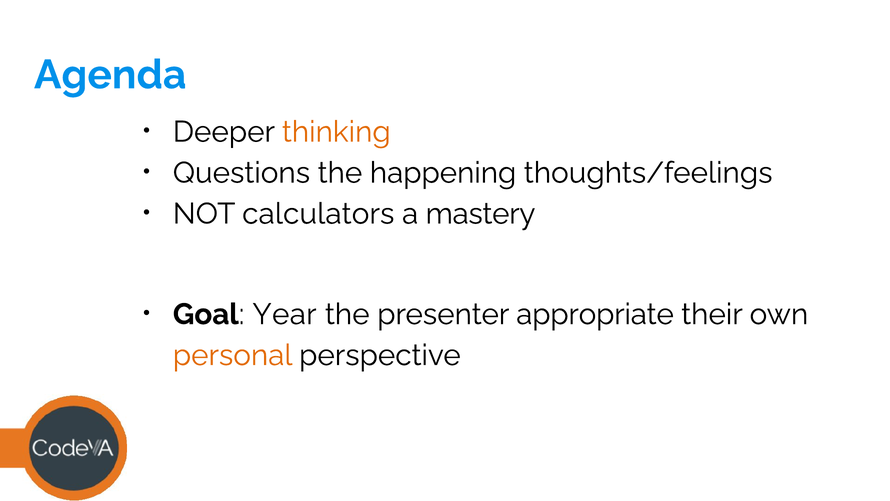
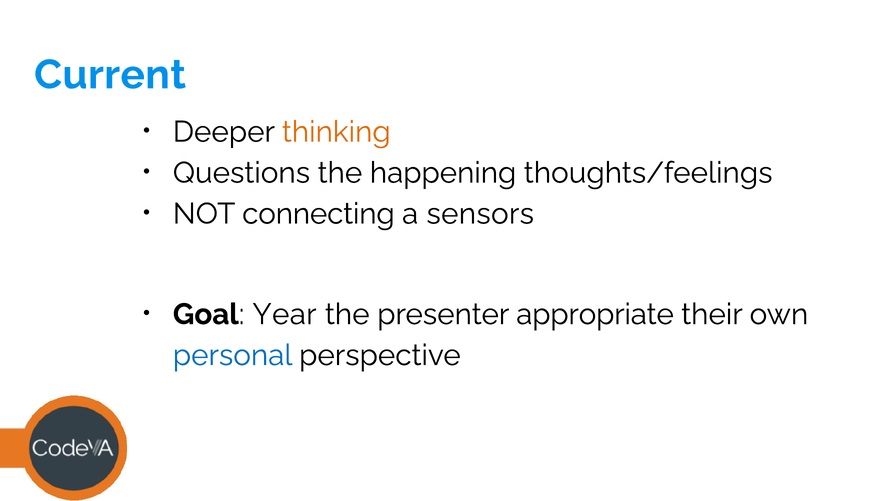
Agenda: Agenda -> Current
calculators: calculators -> connecting
mastery: mastery -> sensors
personal colour: orange -> blue
